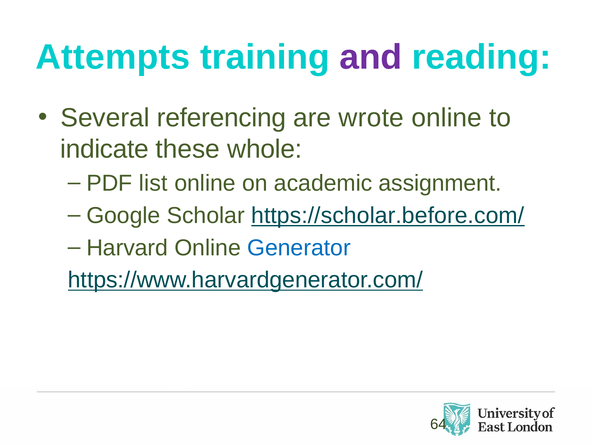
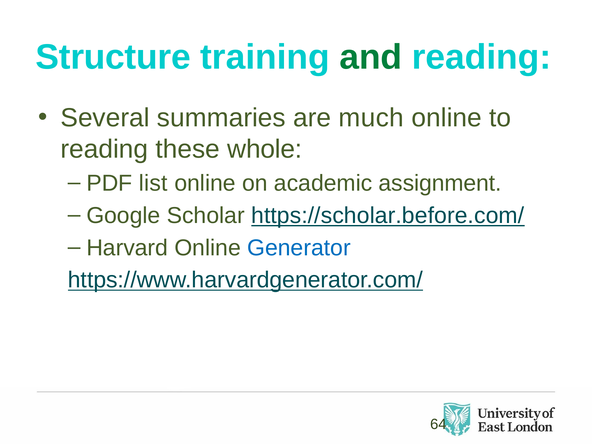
Attempts: Attempts -> Structure
and colour: purple -> green
referencing: referencing -> summaries
wrote: wrote -> much
indicate at (105, 149): indicate -> reading
